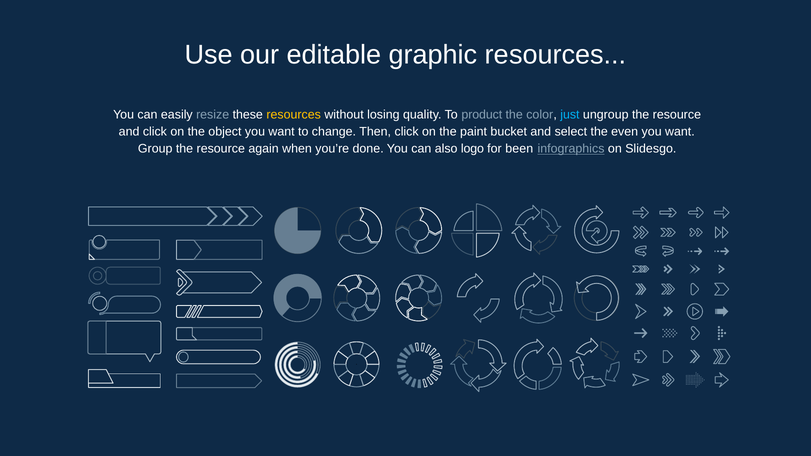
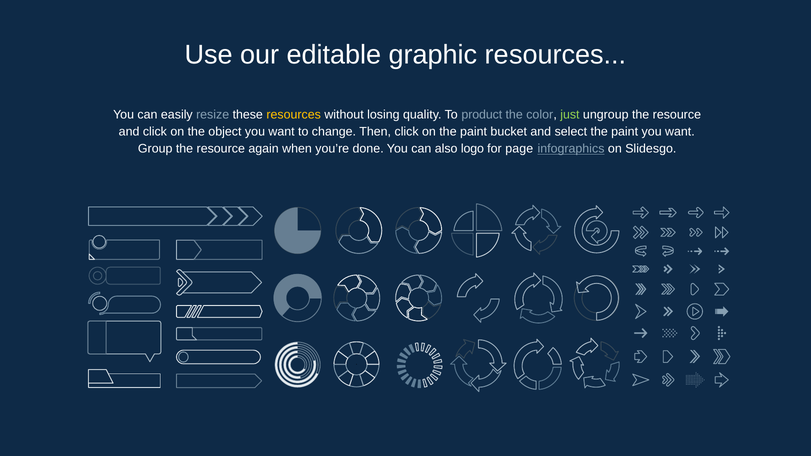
just colour: light blue -> light green
select the even: even -> paint
been: been -> page
